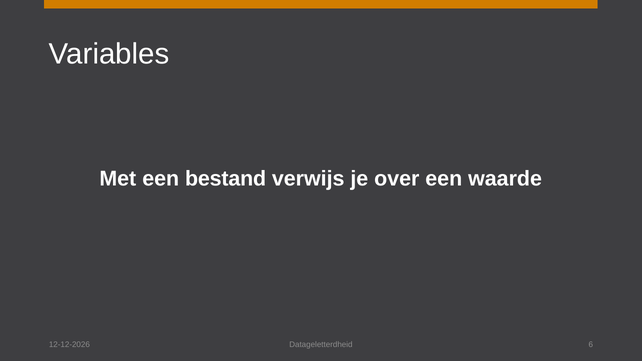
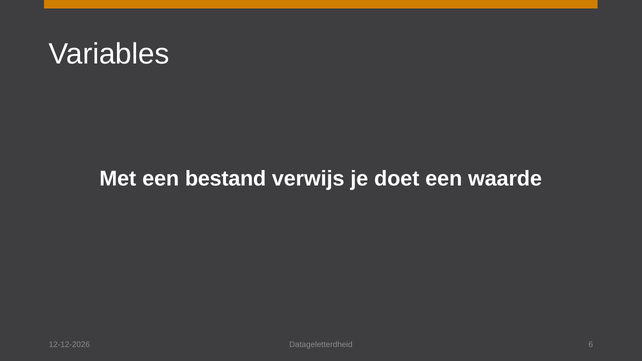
over: over -> doet
